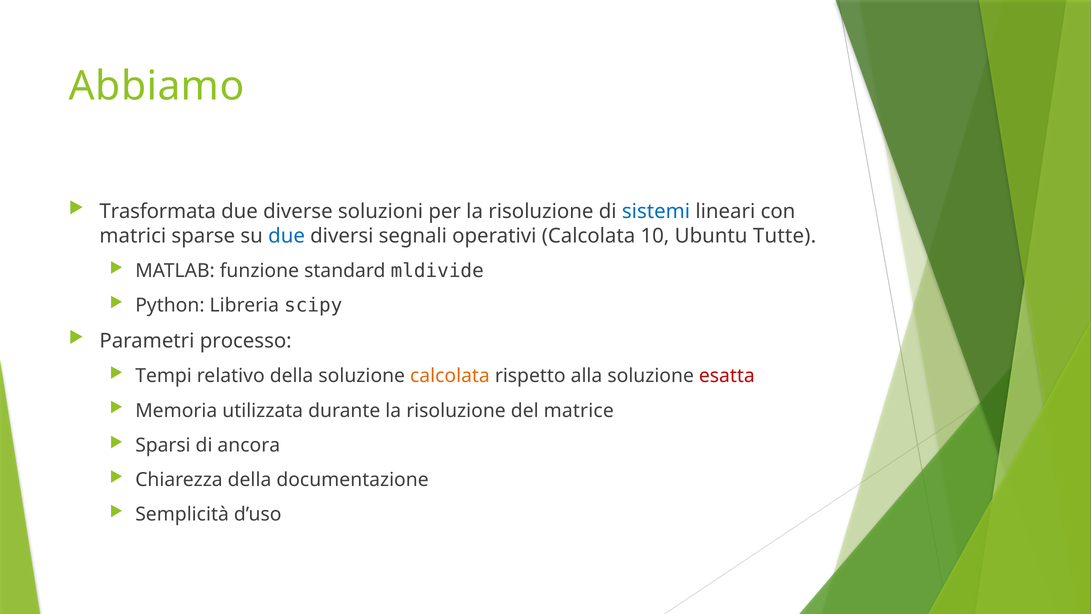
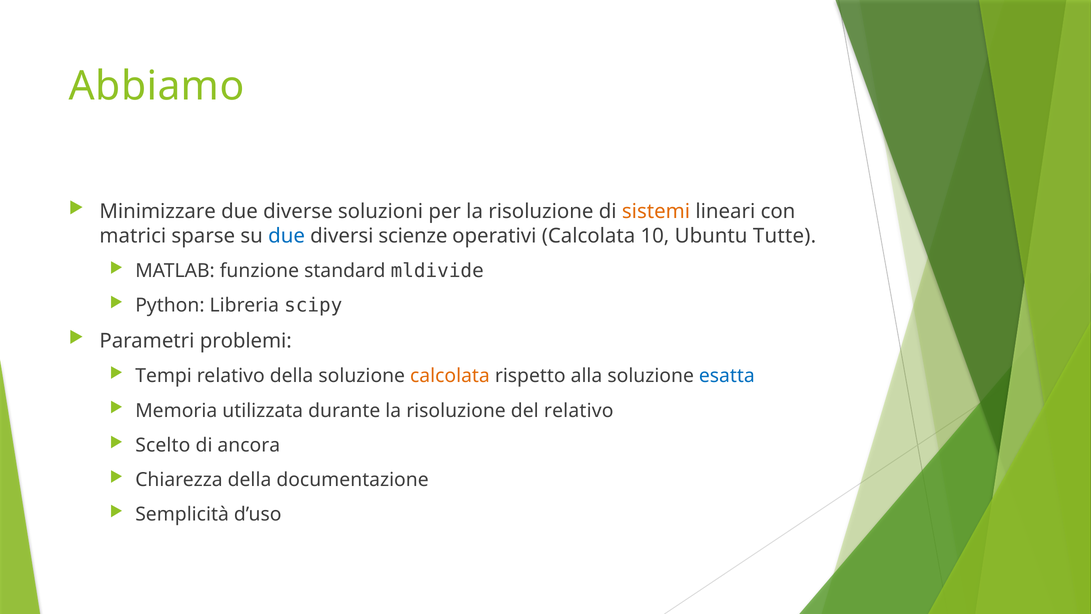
Trasformata: Trasformata -> Minimizzare
sistemi colour: blue -> orange
segnali: segnali -> scienze
processo: processo -> problemi
esatta colour: red -> blue
del matrice: matrice -> relativo
Sparsi: Sparsi -> Scelto
